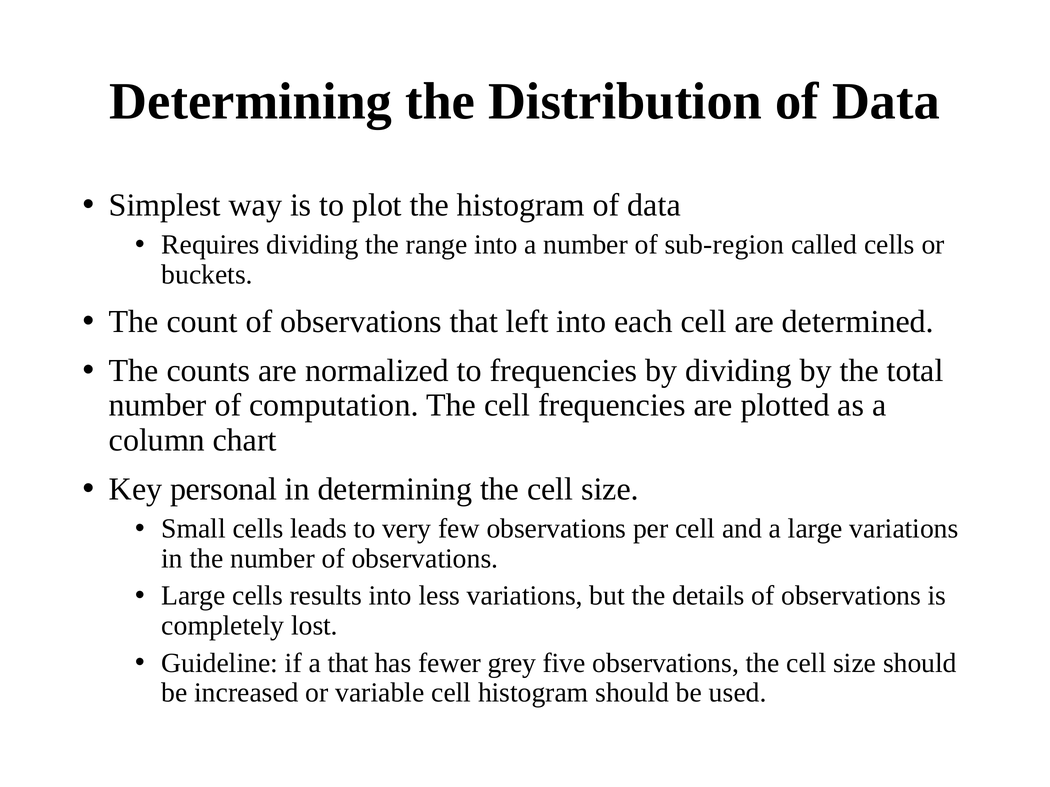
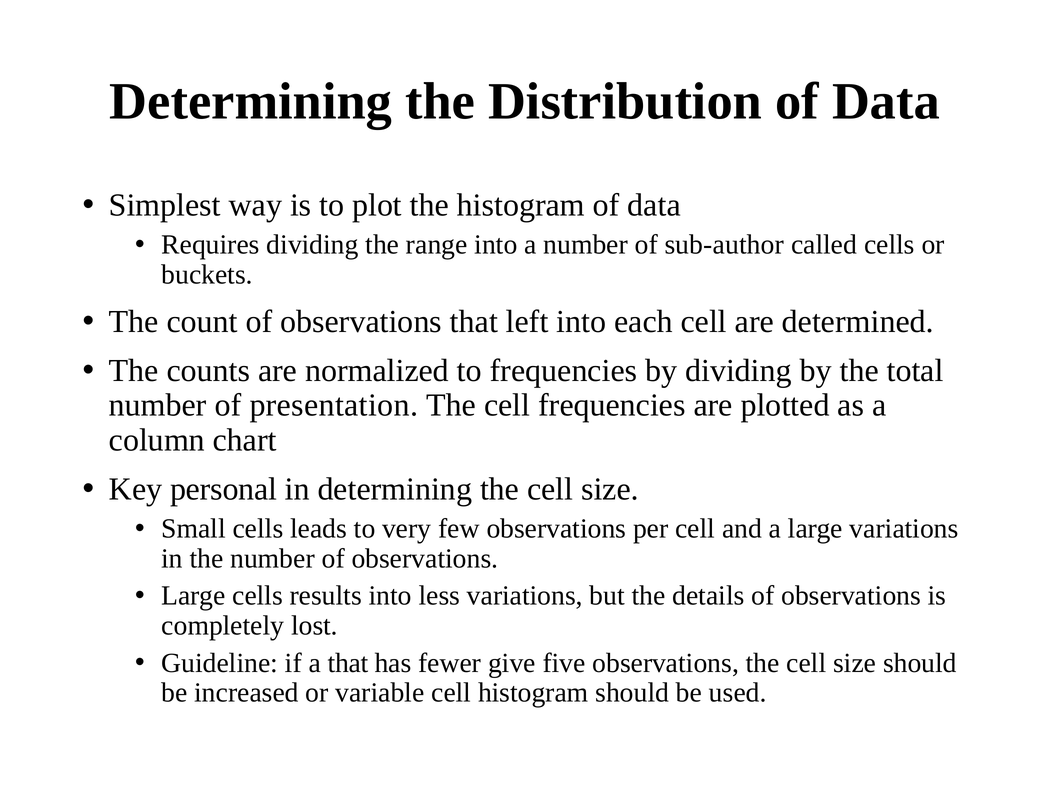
sub-region: sub-region -> sub-author
computation: computation -> presentation
grey: grey -> give
